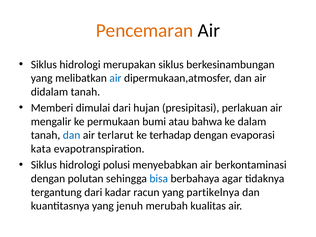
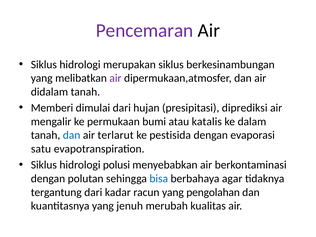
Pencemaran colour: orange -> purple
air at (115, 78) colour: blue -> purple
perlakuan: perlakuan -> diprediksi
bahwa: bahwa -> katalis
terhadap: terhadap -> pestisida
kata: kata -> satu
partikelnya: partikelnya -> pengolahan
